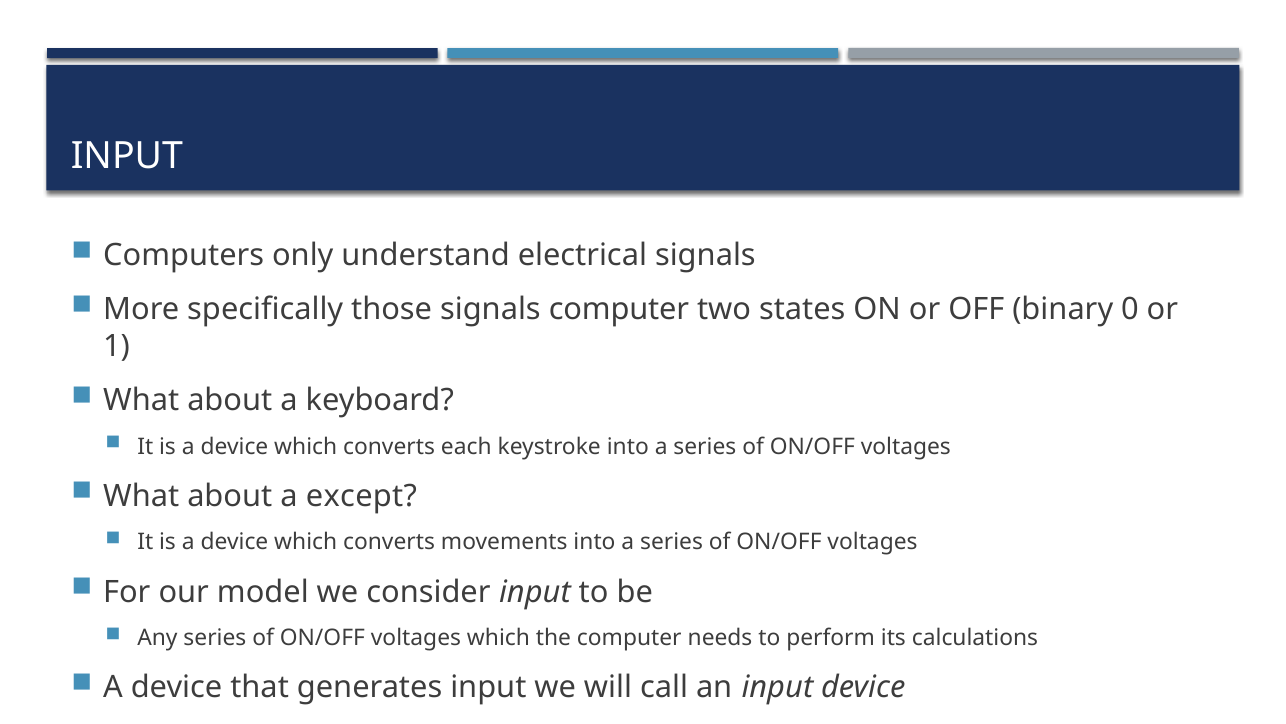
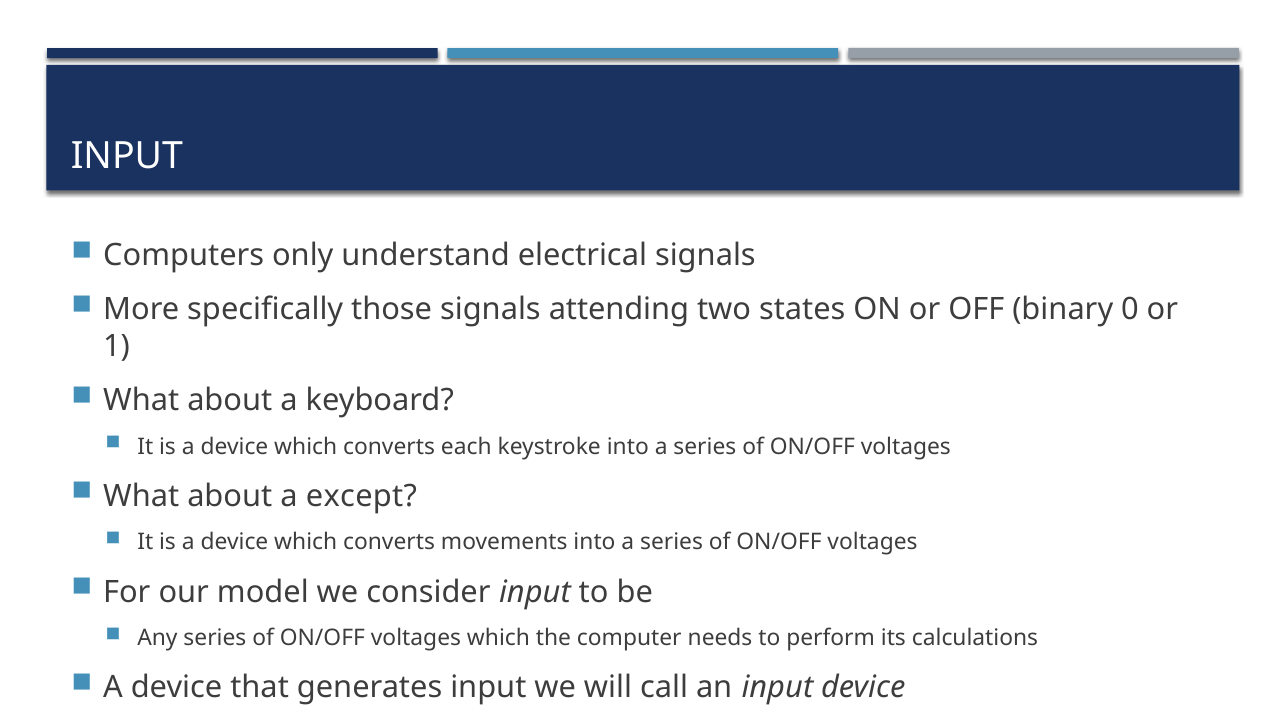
signals computer: computer -> attending
